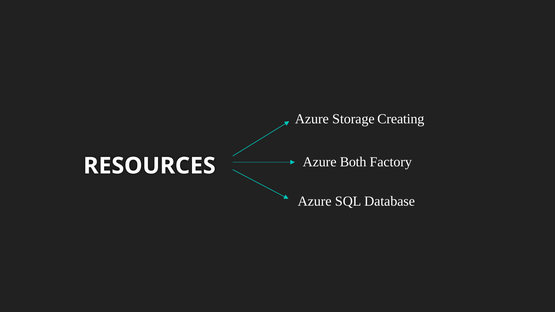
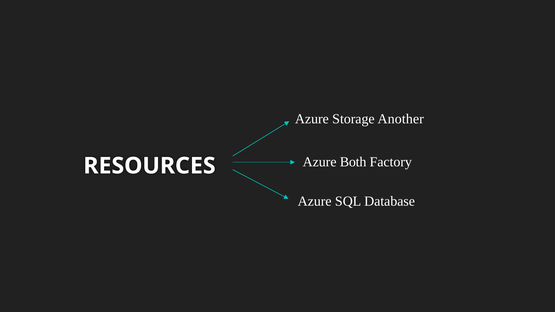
Creating: Creating -> Another
